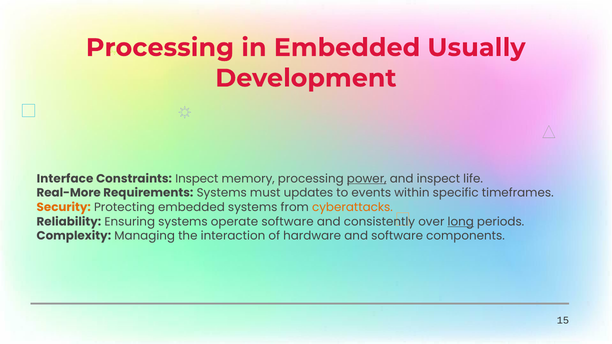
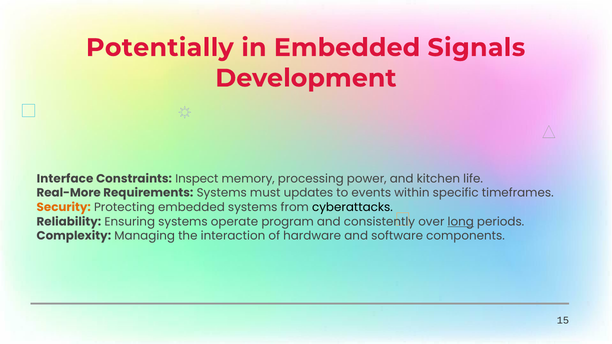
Processing at (160, 48): Processing -> Potentially
Usually: Usually -> Signals
power underline: present -> none
and inspect: inspect -> kitchen
cyberattacks colour: orange -> black
operate software: software -> program
